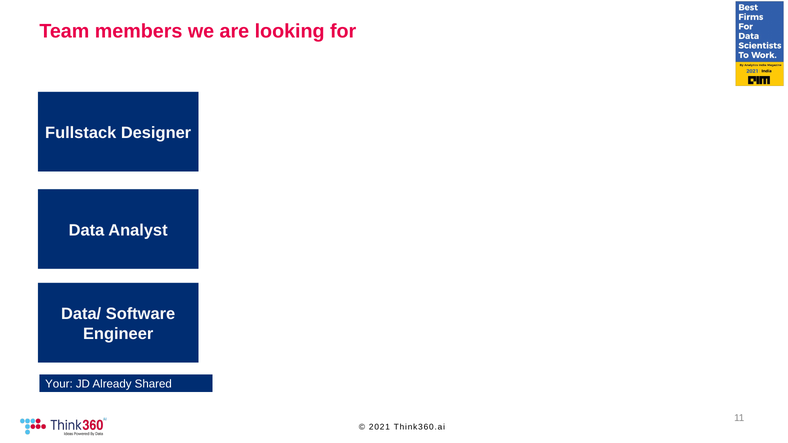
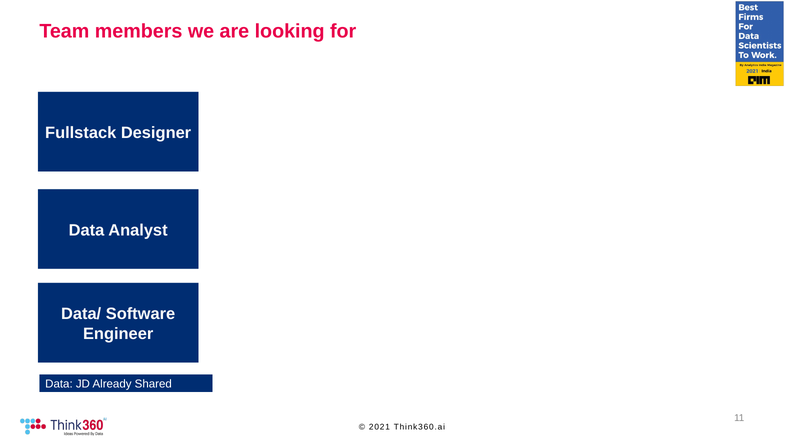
Your at (59, 384): Your -> Data
